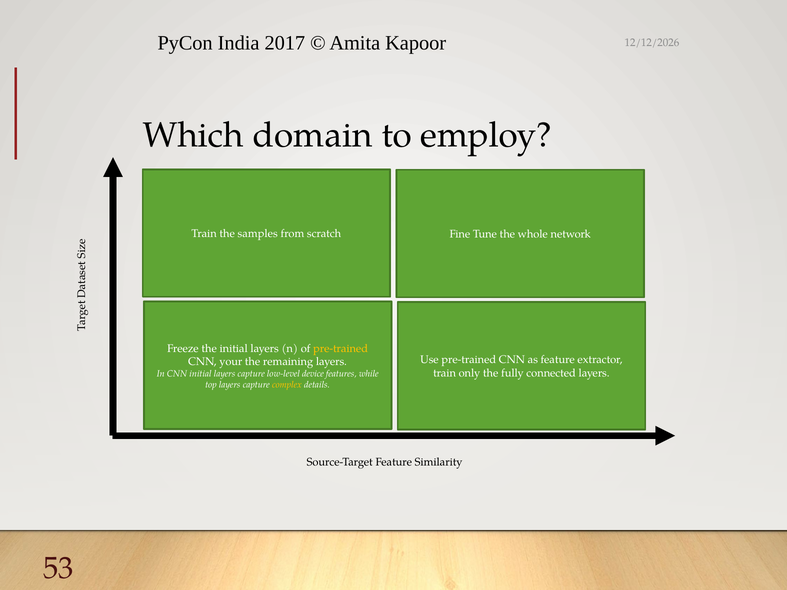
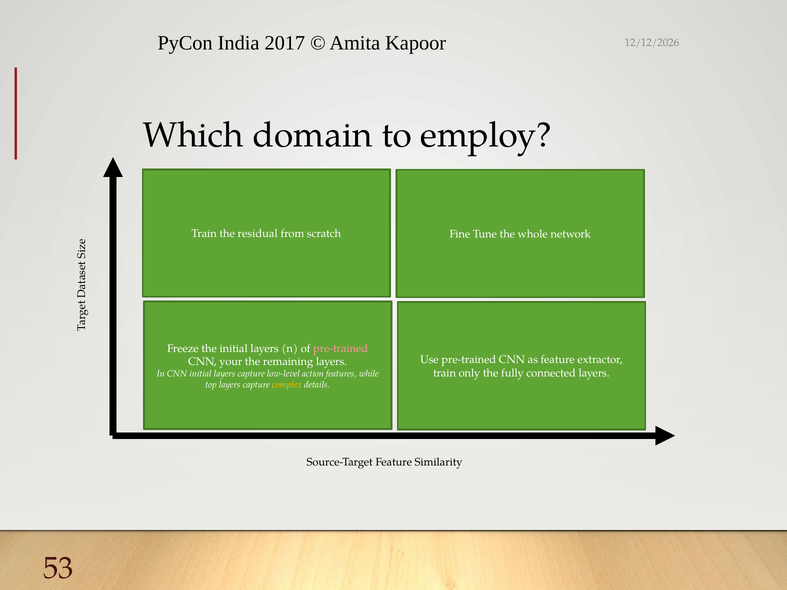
samples: samples -> residual
pre-trained at (341, 349) colour: yellow -> pink
device: device -> action
